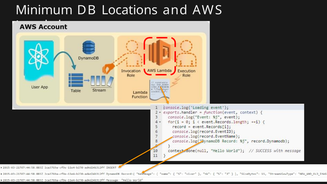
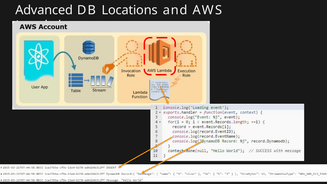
Minimum: Minimum -> Advanced
